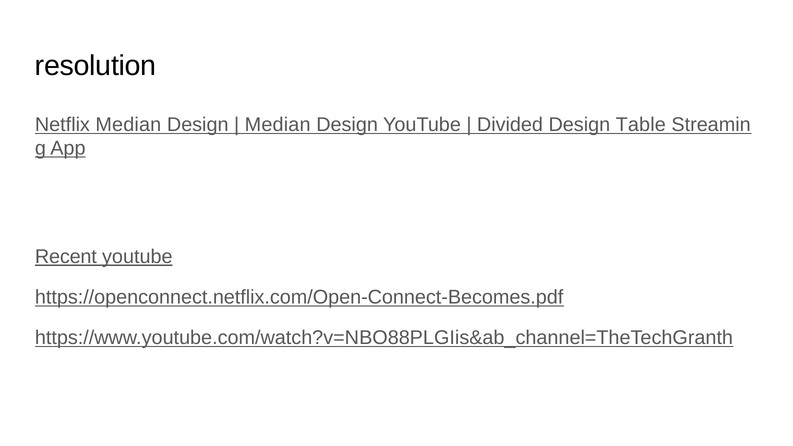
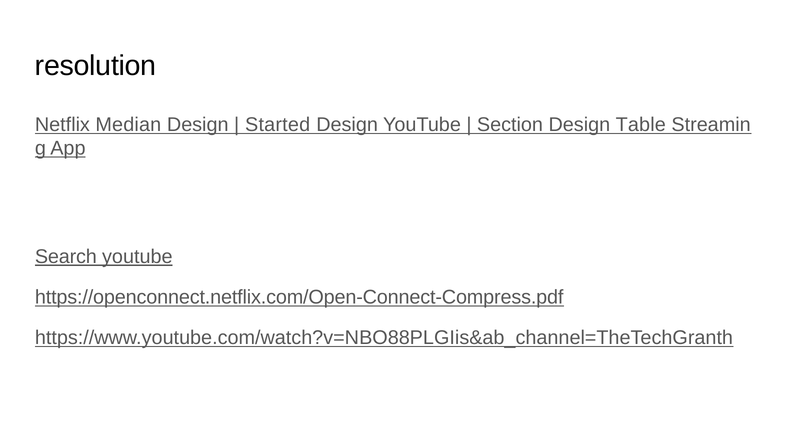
Median at (278, 125): Median -> Started
Divided: Divided -> Section
Recent: Recent -> Search
https://openconnect.netflix.com/Open-Connect-Becomes.pdf: https://openconnect.netflix.com/Open-Connect-Becomes.pdf -> https://openconnect.netflix.com/Open-Connect-Compress.pdf
